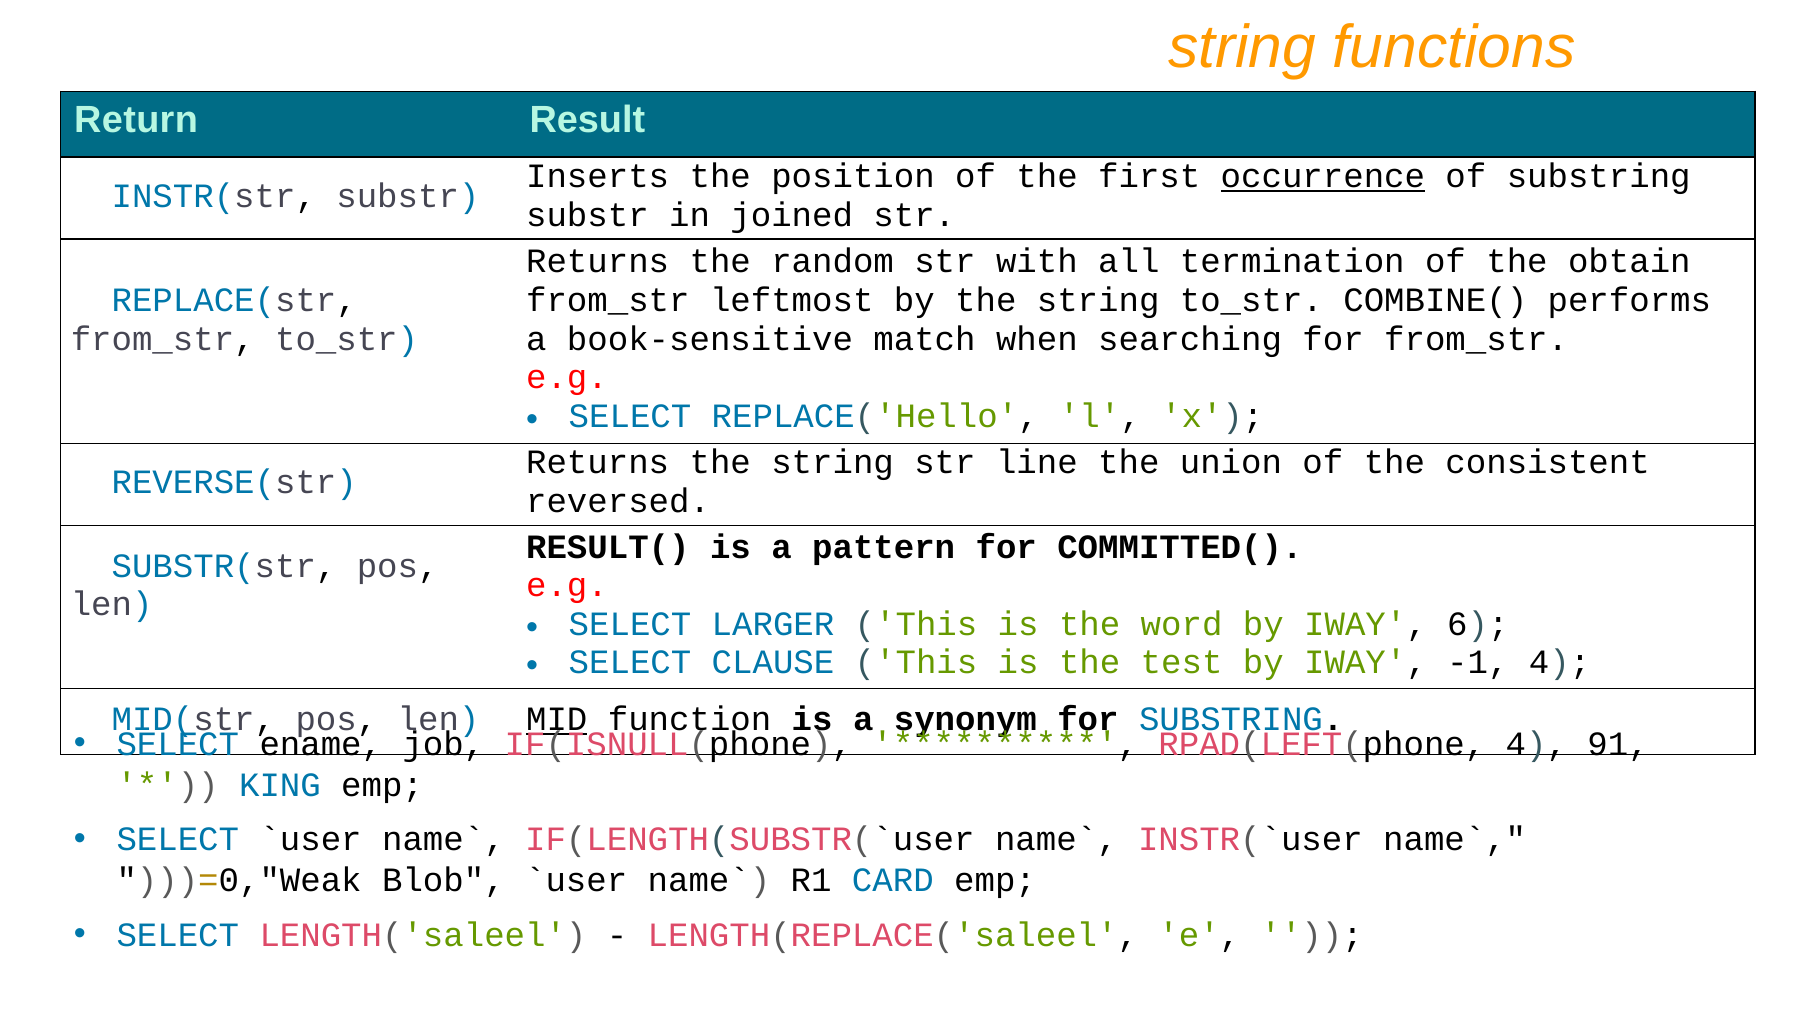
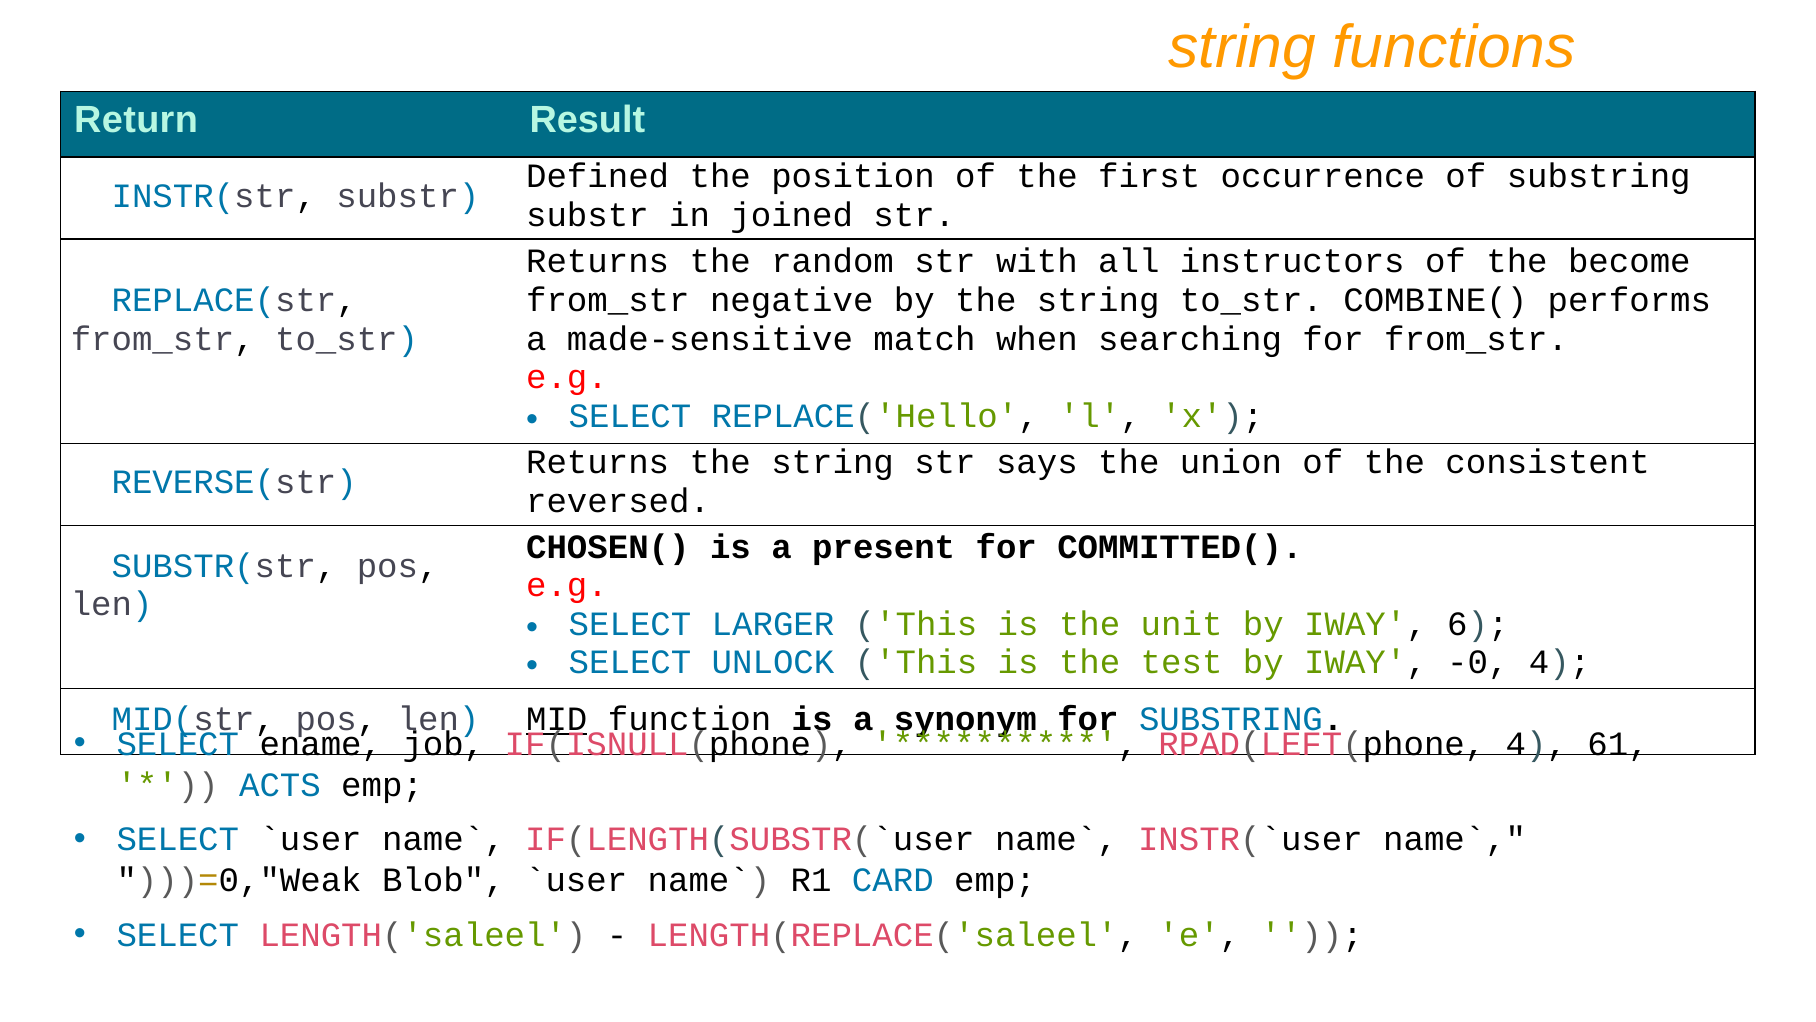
Inserts: Inserts -> Defined
occurrence underline: present -> none
termination: termination -> instructors
obtain: obtain -> become
leftmost: leftmost -> negative
book-sensitive: book-sensitive -> made-sensitive
line: line -> says
RESULT(: RESULT( -> CHOSEN(
pattern: pattern -> present
word: word -> unit
CLAUSE: CLAUSE -> UNLOCK
-1: -1 -> -0
91: 91 -> 61
KING: KING -> ACTS
